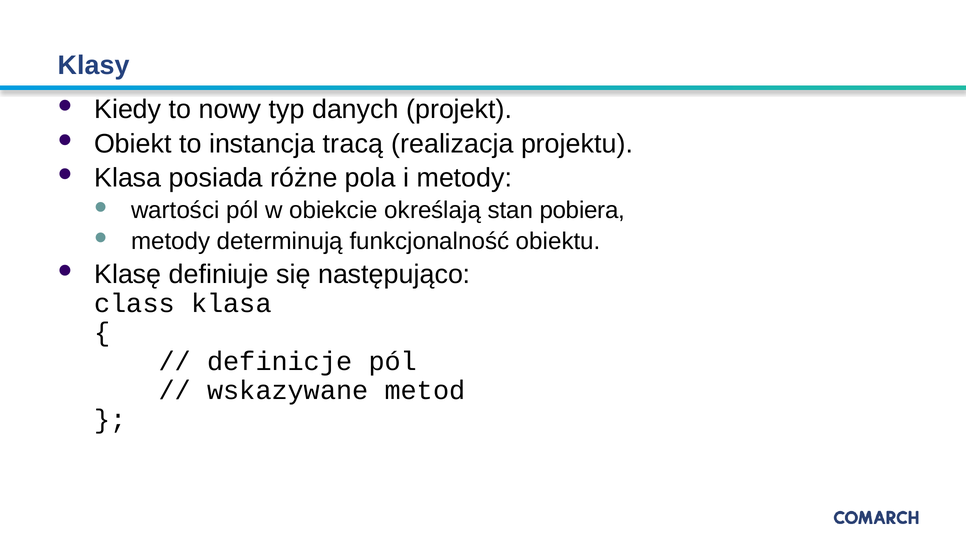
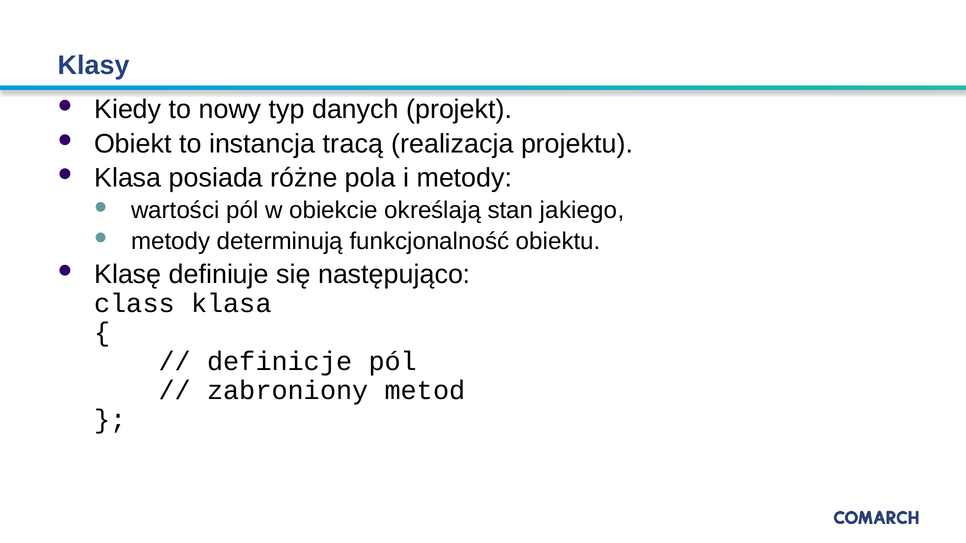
pobiera: pobiera -> jakiego
wskazywane: wskazywane -> zabroniony
